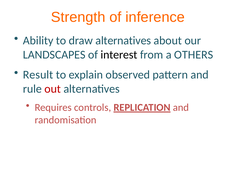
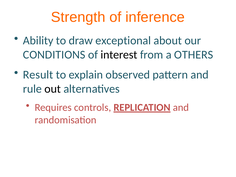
draw alternatives: alternatives -> exceptional
LANDSCAPES: LANDSCAPES -> CONDITIONS
out colour: red -> black
